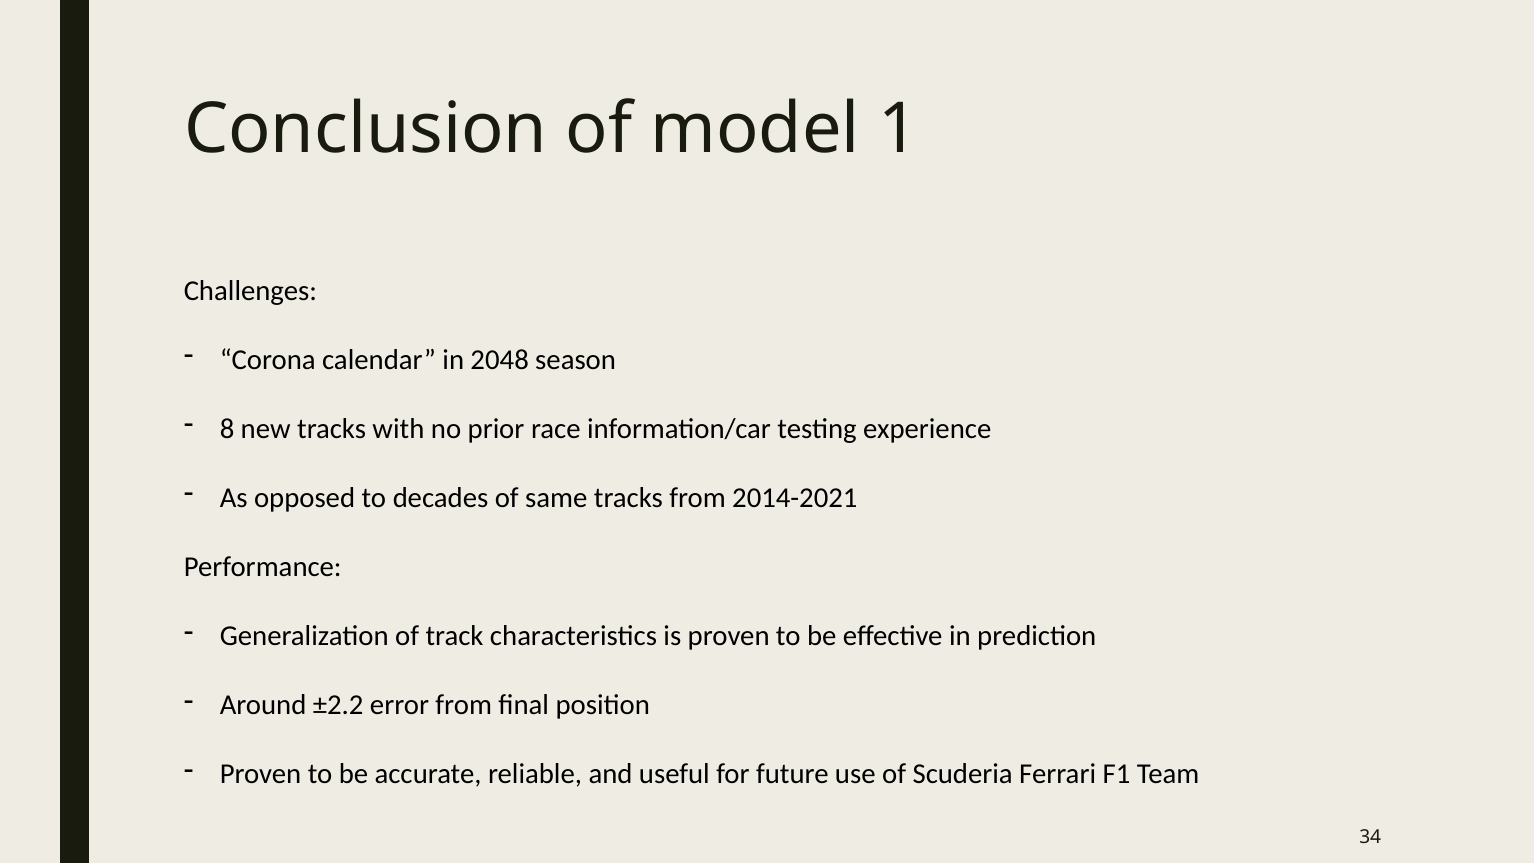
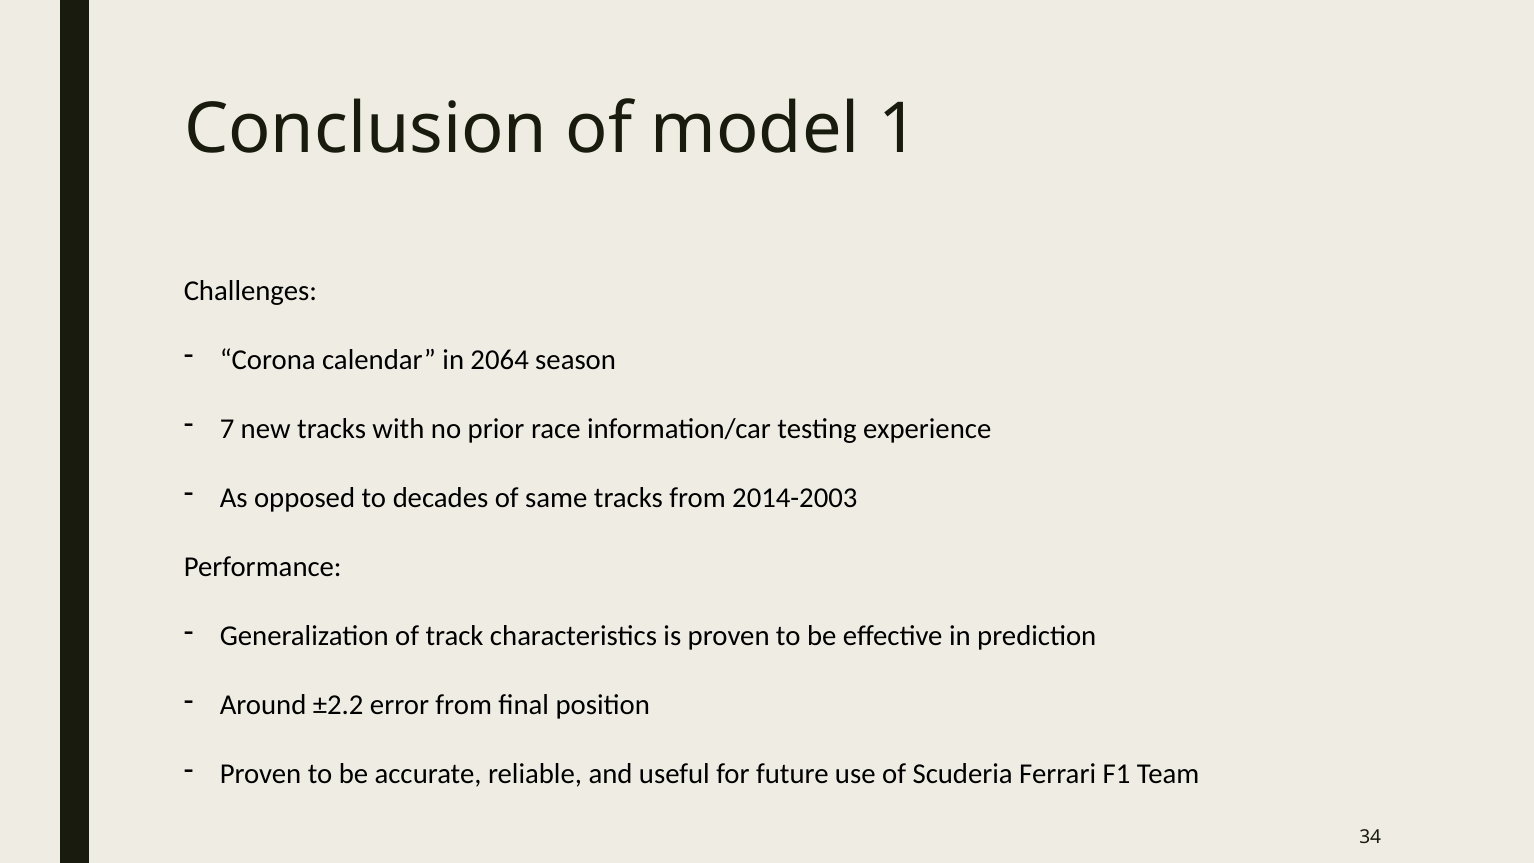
2048: 2048 -> 2064
8: 8 -> 7
2014-2021: 2014-2021 -> 2014-2003
